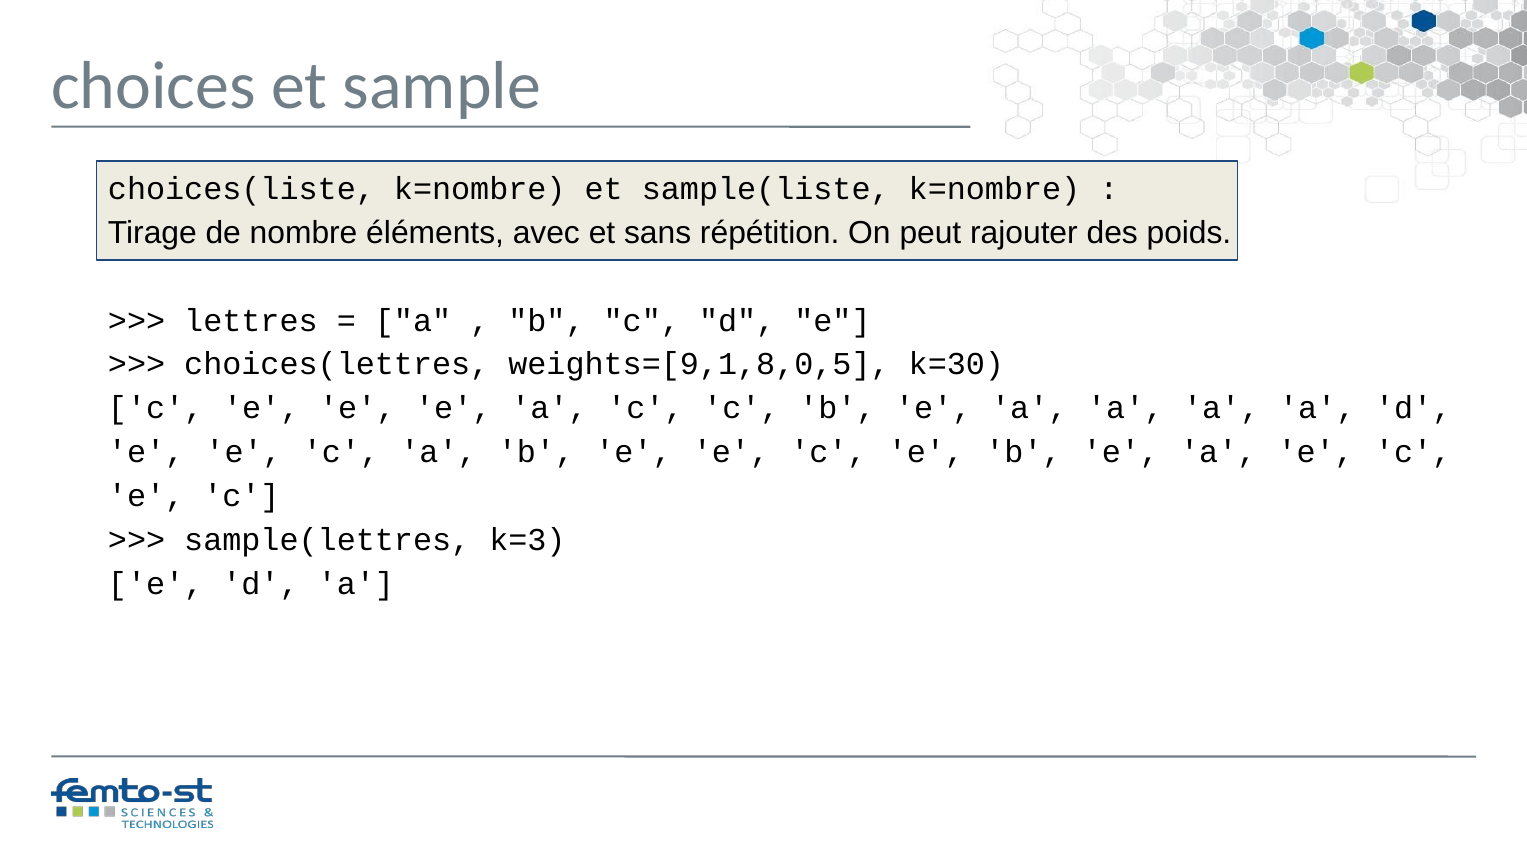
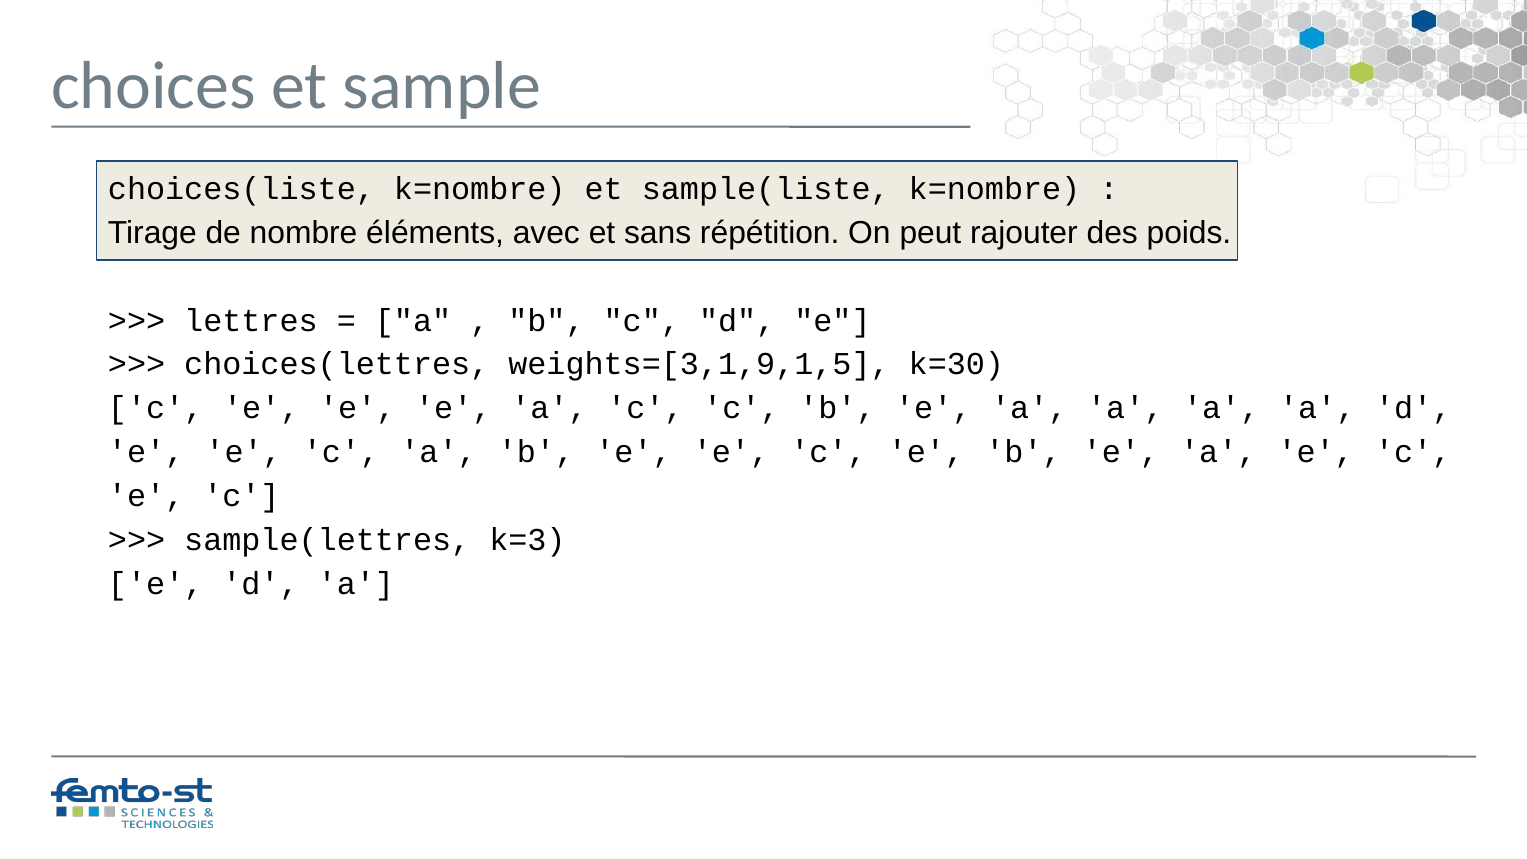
weights=[9,1,8,0,5: weights=[9,1,8,0,5 -> weights=[3,1,9,1,5
